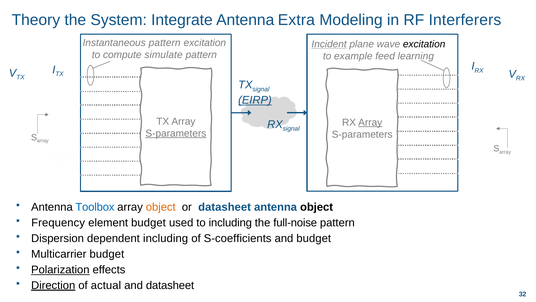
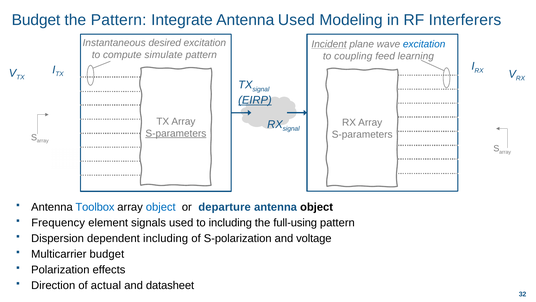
Theory at (36, 20): Theory -> Budget
the System: System -> Pattern
Antenna Extra: Extra -> Used
Instantaneous pattern: pattern -> desired
excitation at (424, 44) colour: black -> blue
example: example -> coupling
Array at (370, 122) underline: present -> none
object at (161, 207) colour: orange -> blue
or datasheet: datasheet -> departure
element budget: budget -> signals
full-noise: full-noise -> full-using
S-coefficients: S-coefficients -> S-polarization
and budget: budget -> voltage
Polarization underline: present -> none
Direction underline: present -> none
